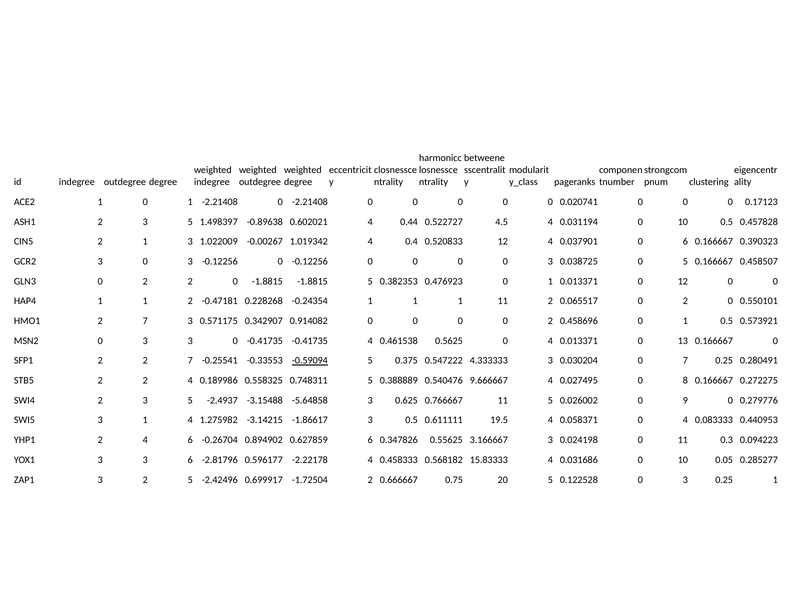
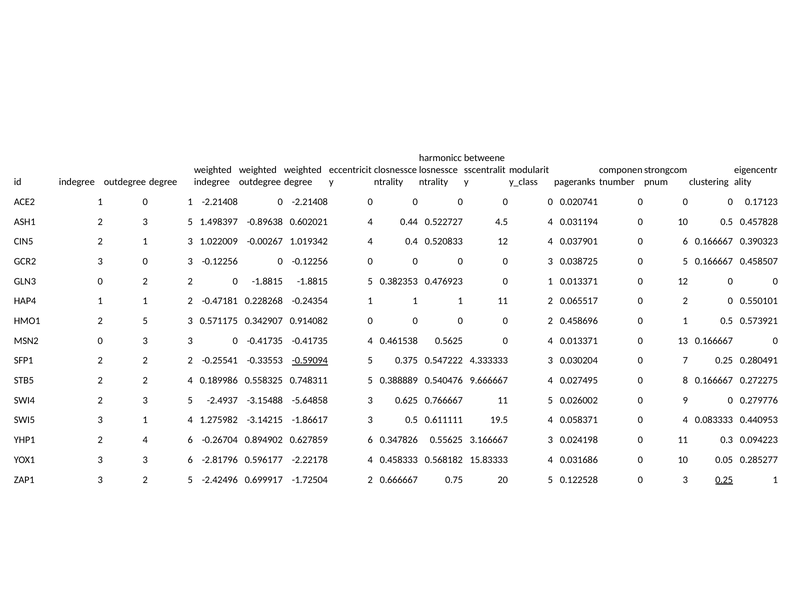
HMO1 2 7: 7 -> 5
2 2 7: 7 -> 2
0.25 at (724, 480) underline: none -> present
